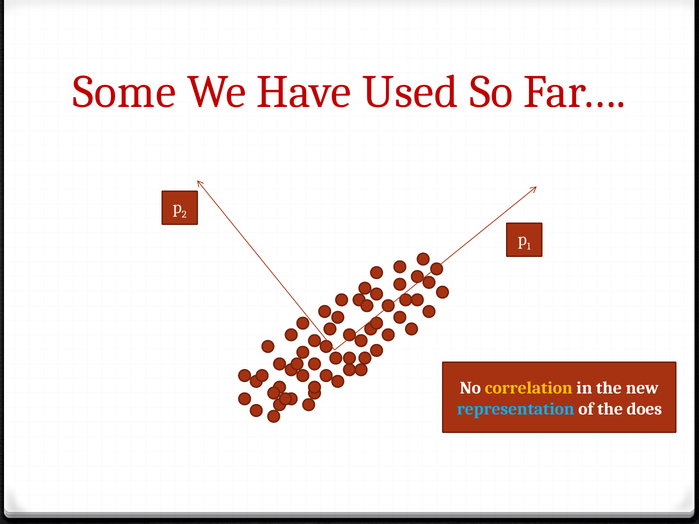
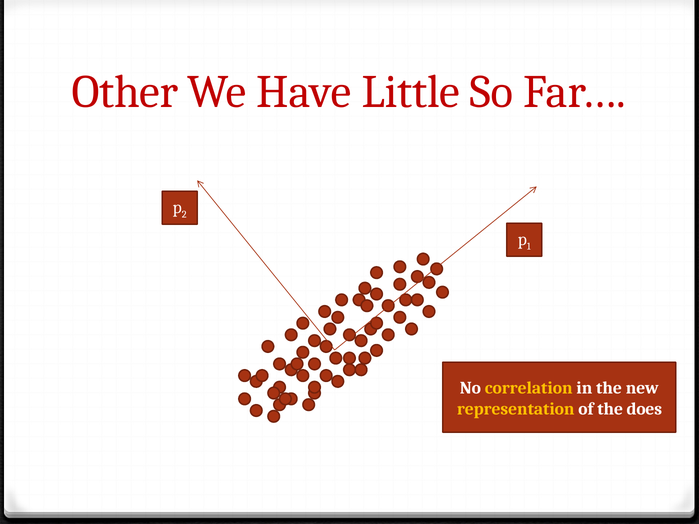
Some: Some -> Other
Used: Used -> Little
representation colour: light blue -> yellow
